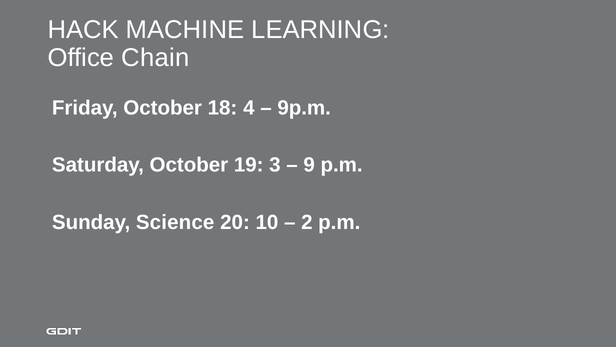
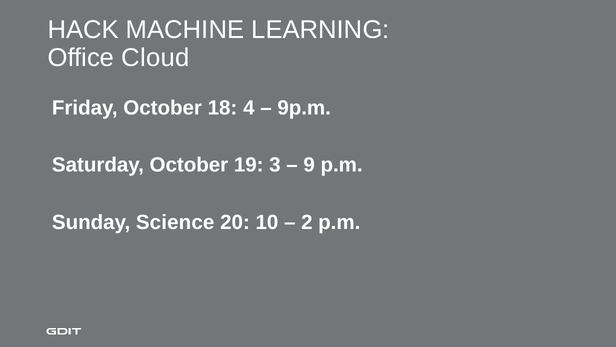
Chain: Chain -> Cloud
